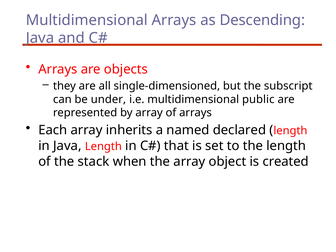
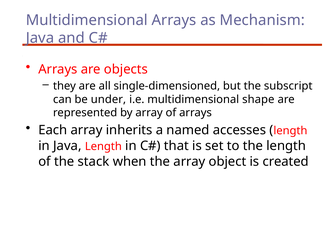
Descending: Descending -> Mechanism
public: public -> shape
declared: declared -> accesses
